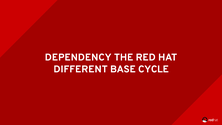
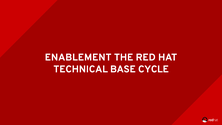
DEPENDENCY: DEPENDENCY -> ENABLEMENT
DIFFERENT: DIFFERENT -> TECHNICAL
